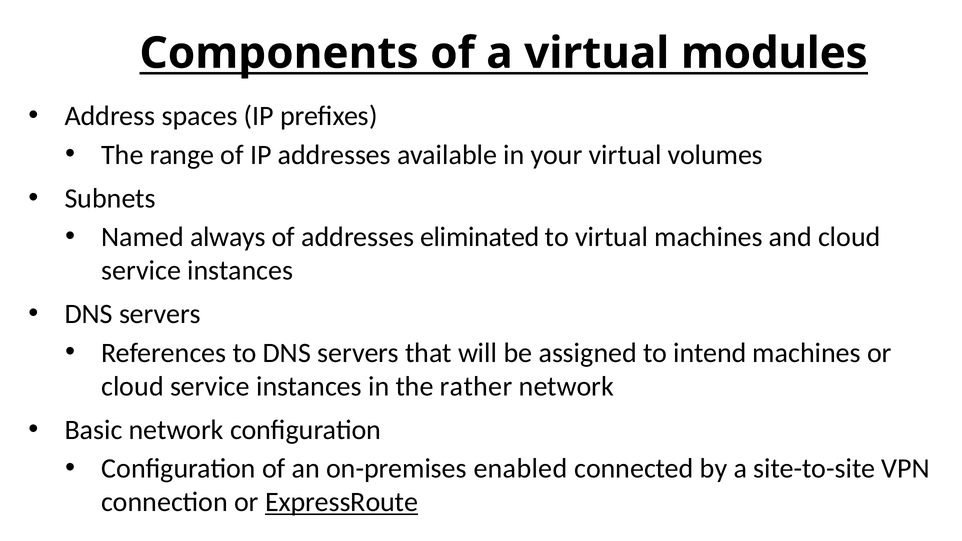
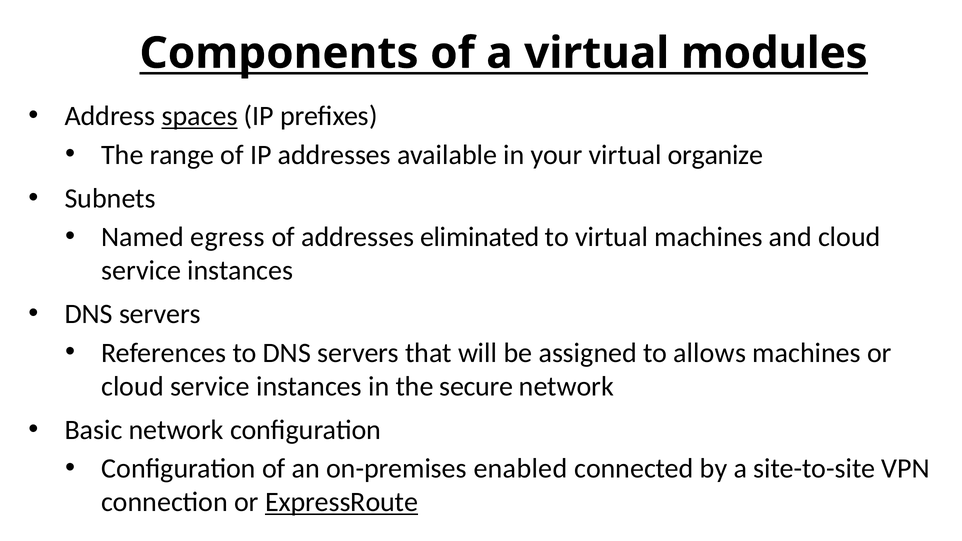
spaces underline: none -> present
volumes: volumes -> organize
always: always -> egress
intend: intend -> allows
rather: rather -> secure
